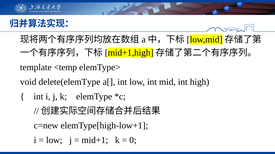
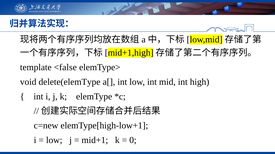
<temp: <temp -> <false
